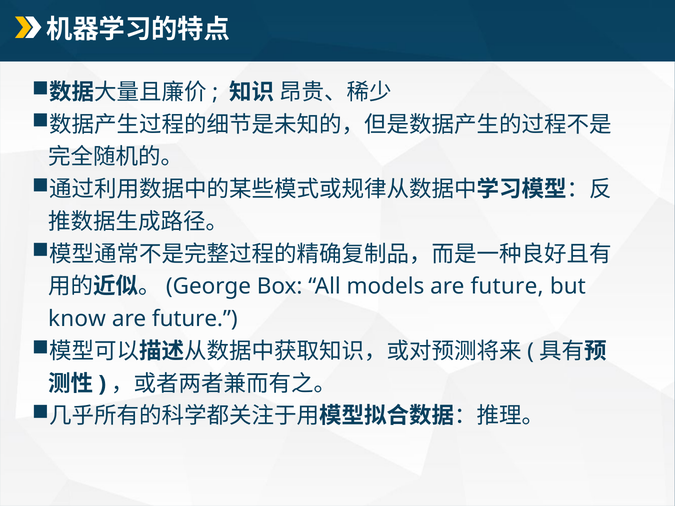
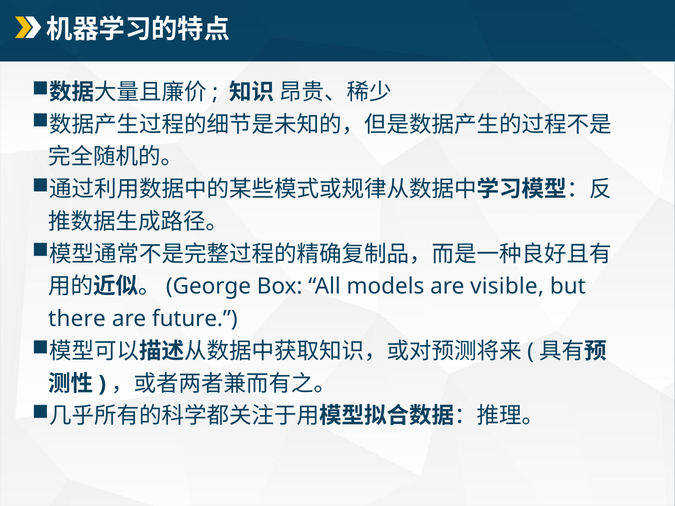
models are future: future -> visible
know: know -> there
